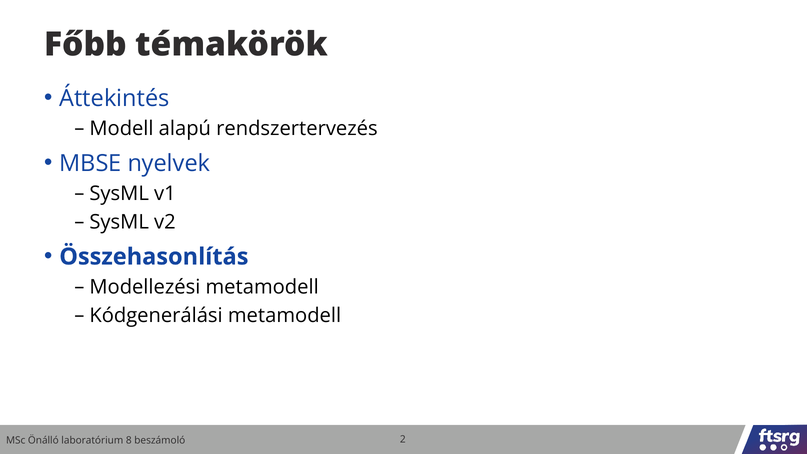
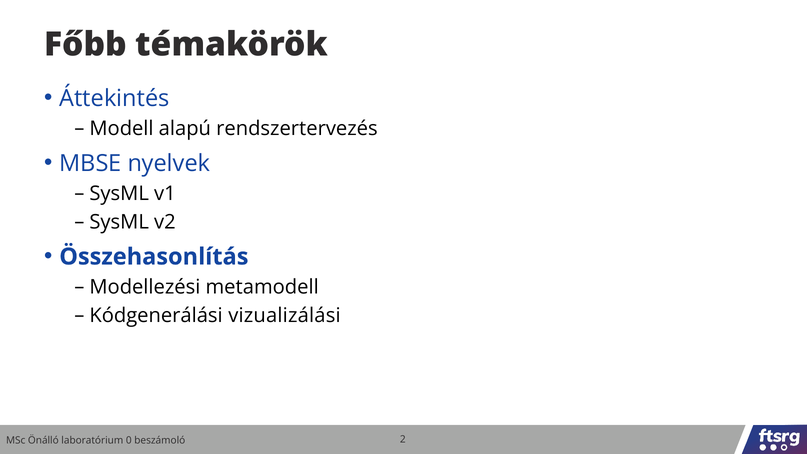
Kódgenerálási metamodell: metamodell -> vizualizálási
8: 8 -> 0
